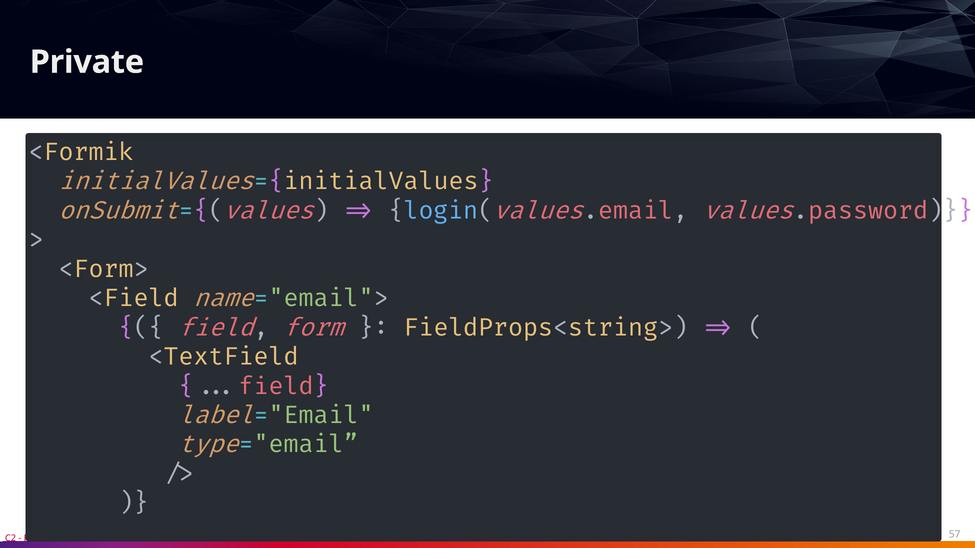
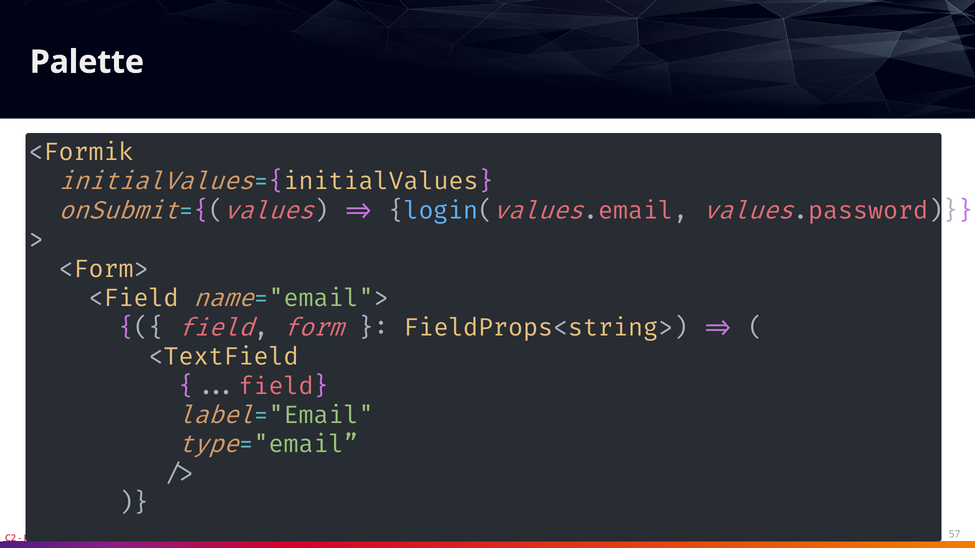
Private: Private -> Palette
